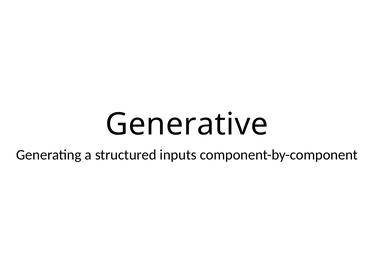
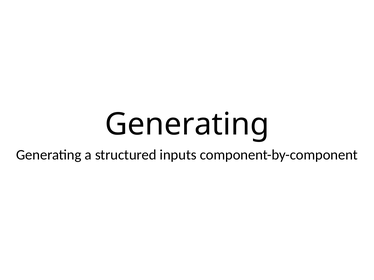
Generative at (187, 125): Generative -> Generating
